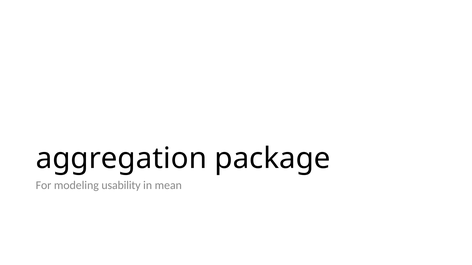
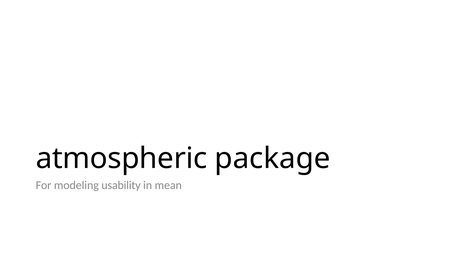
aggregation: aggregation -> atmospheric
